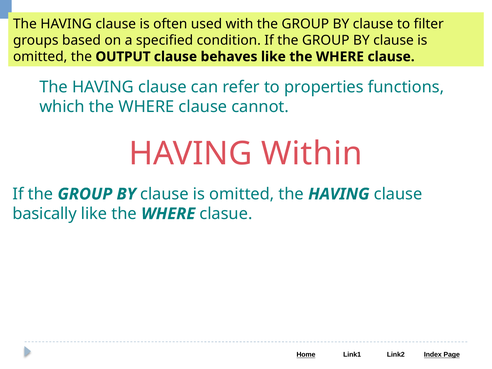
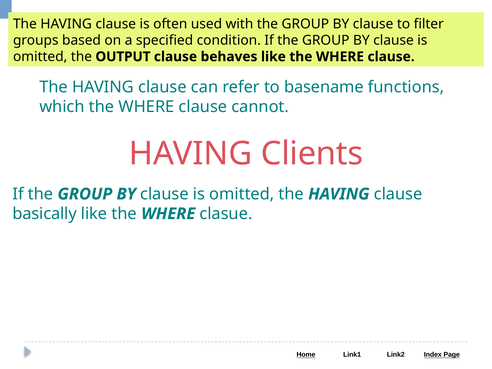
properties: properties -> basename
Within: Within -> Clients
